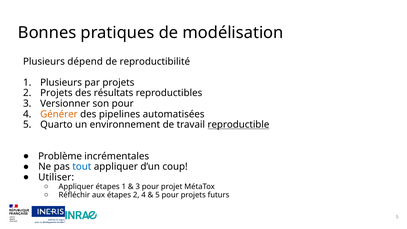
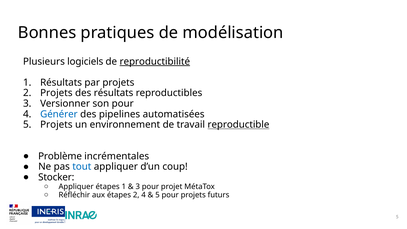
dépend: dépend -> logiciels
reproductibilité underline: none -> present
1 Plusieurs: Plusieurs -> Résultats
Générer colour: orange -> blue
5 Quarto: Quarto -> Projets
Utiliser: Utiliser -> Stocker
